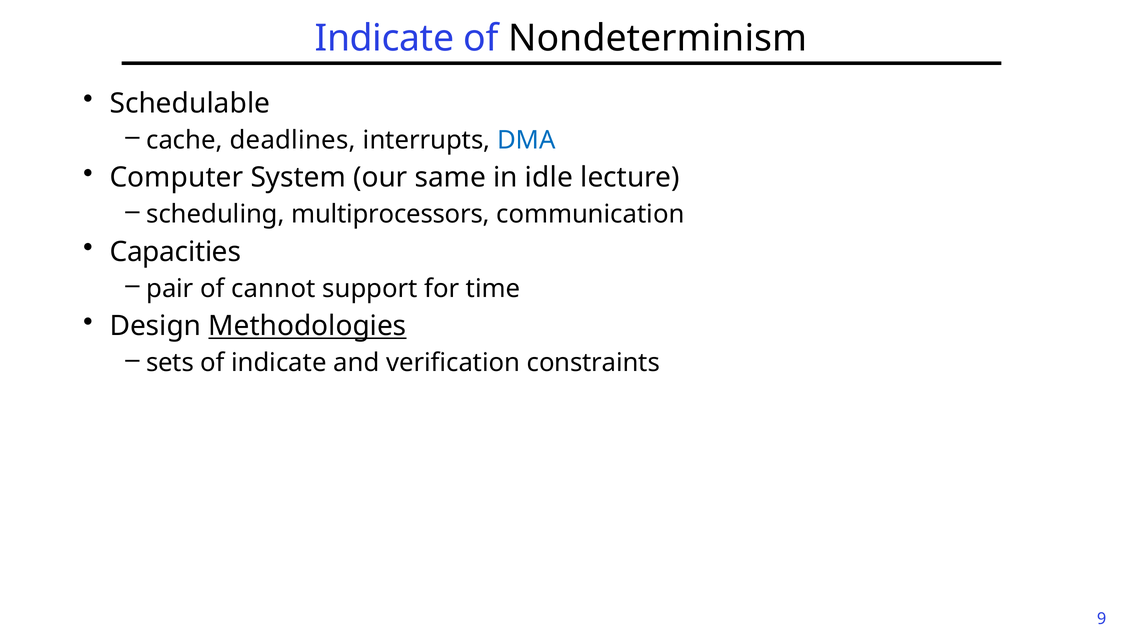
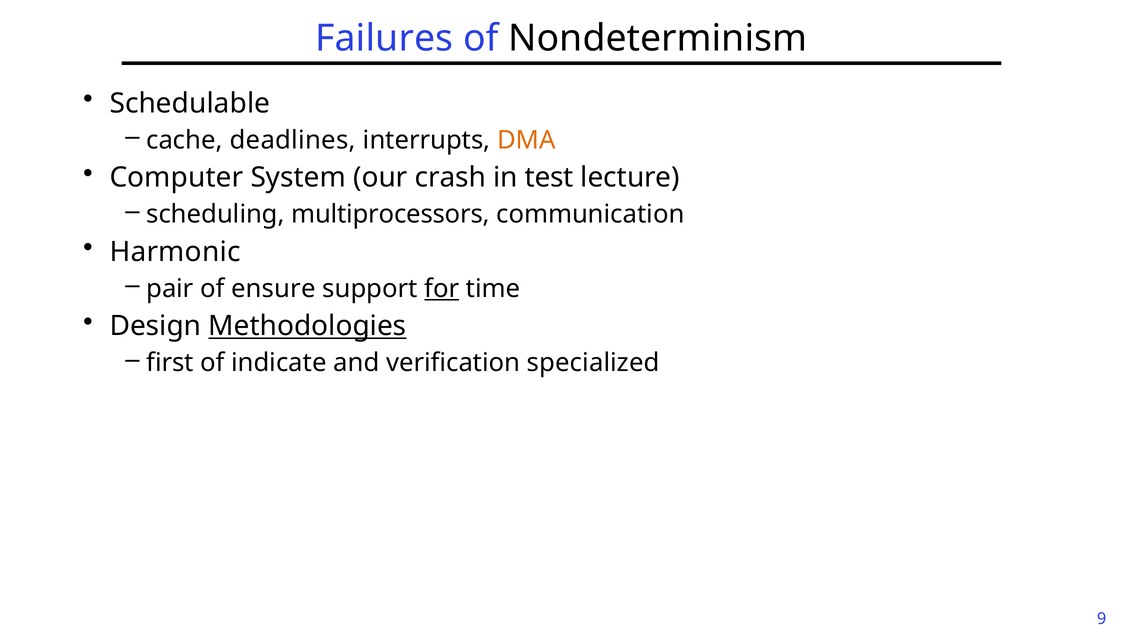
Indicate at (384, 38): Indicate -> Failures
DMA colour: blue -> orange
same: same -> crash
idle: idle -> test
Capacities: Capacities -> Harmonic
cannot: cannot -> ensure
for underline: none -> present
sets: sets -> first
constraints: constraints -> specialized
